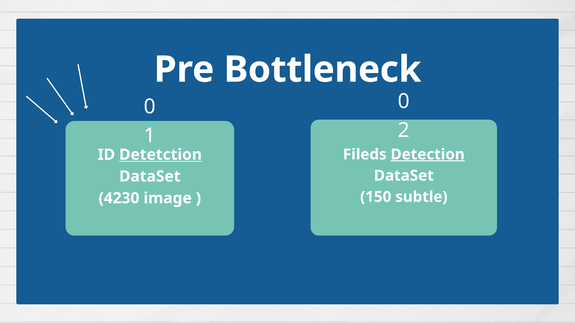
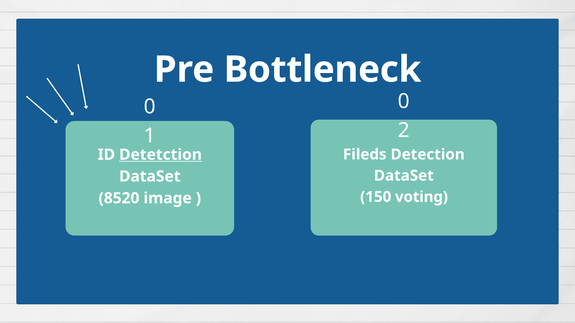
Detection underline: present -> none
subtle: subtle -> voting
4230: 4230 -> 8520
